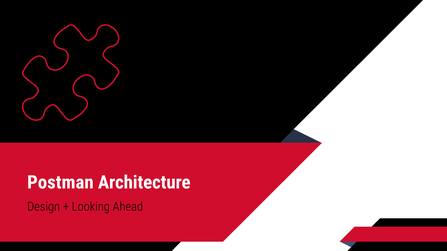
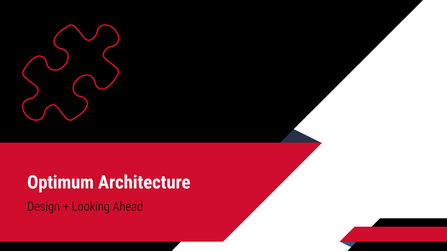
Postman: Postman -> Optimum
